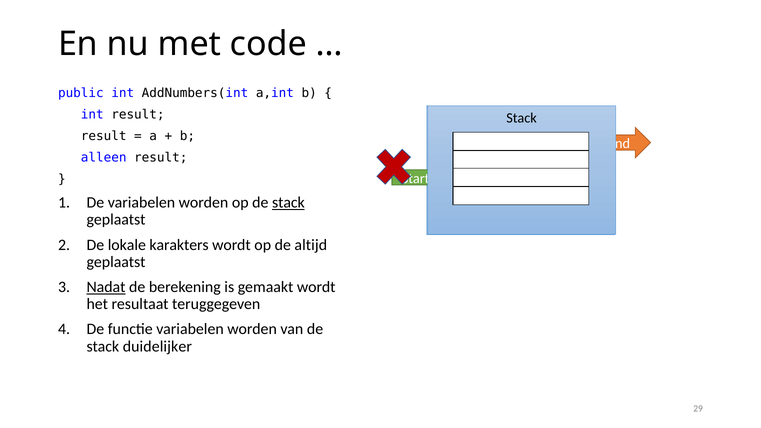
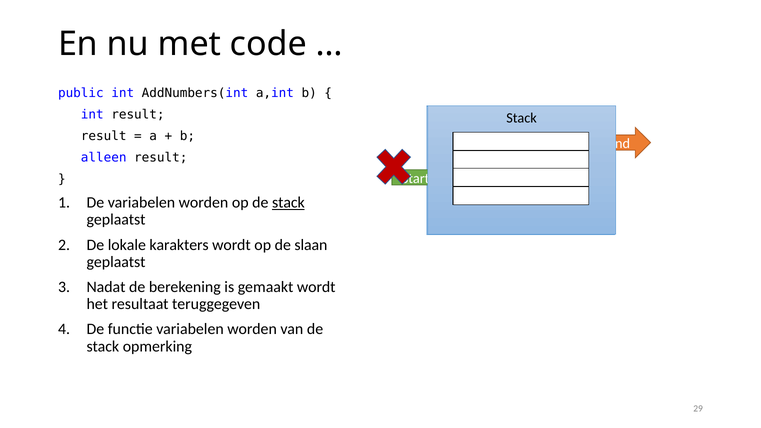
altijd: altijd -> slaan
Nadat underline: present -> none
duidelijker: duidelijker -> opmerking
